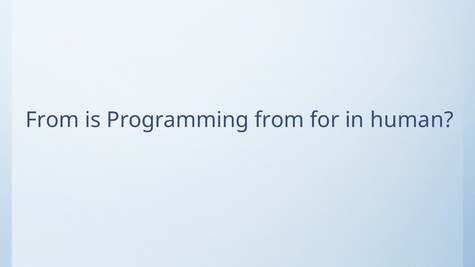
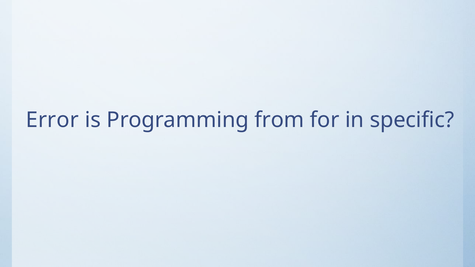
From at (52, 120): From -> Error
human: human -> specific
